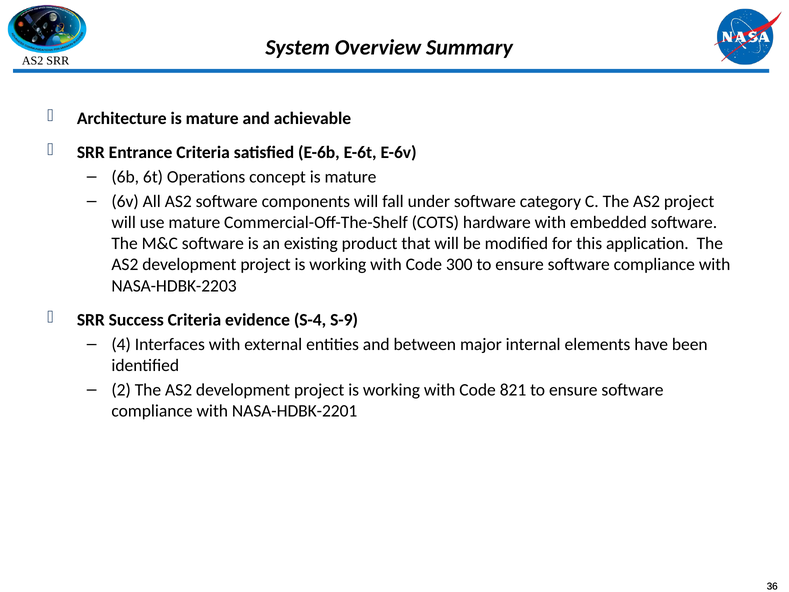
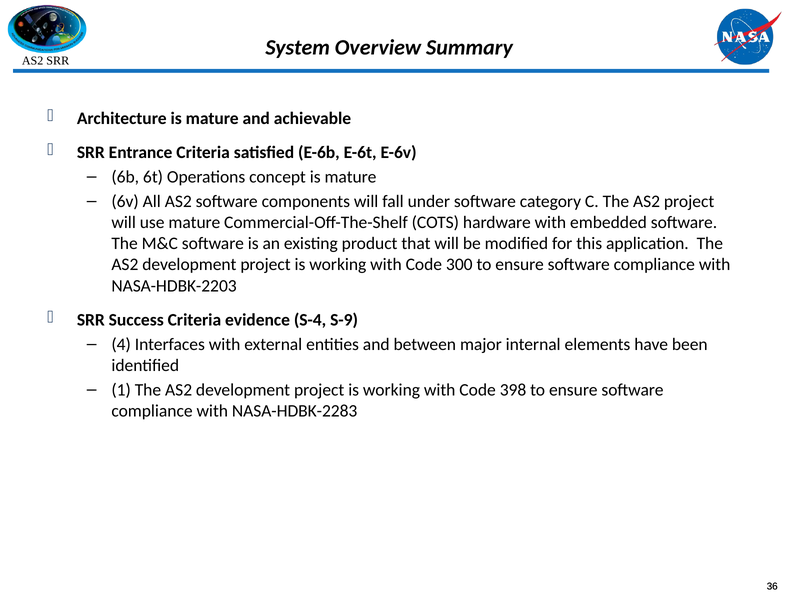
2: 2 -> 1
821: 821 -> 398
NASA-HDBK-2201: NASA-HDBK-2201 -> NASA-HDBK-2283
